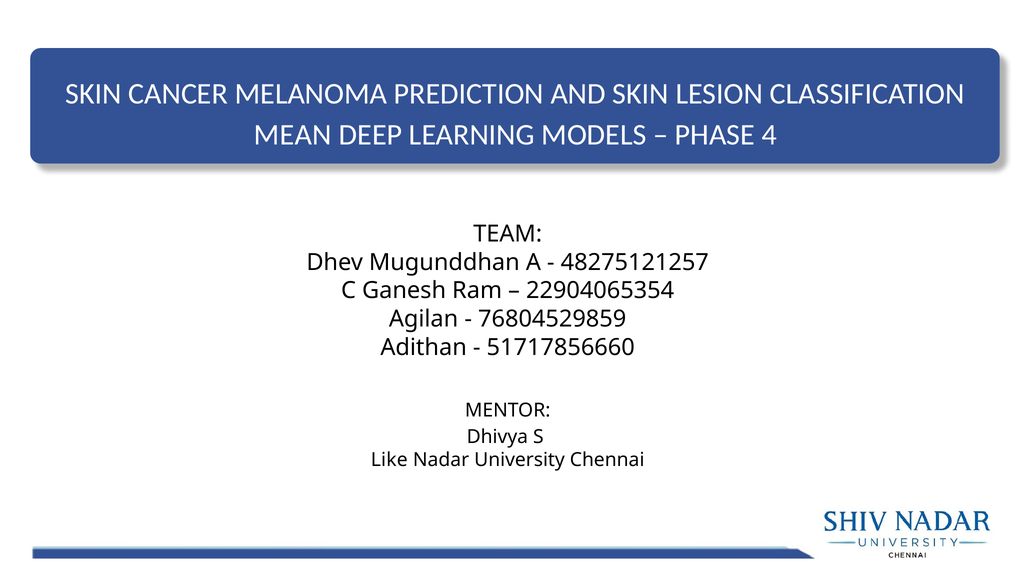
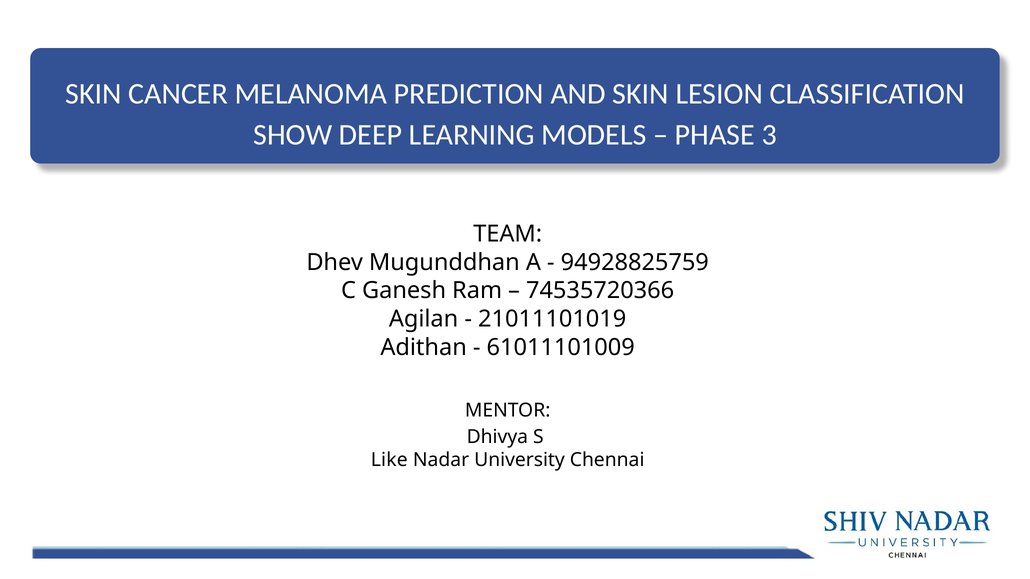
MEAN: MEAN -> SHOW
4: 4 -> 3
48275121257: 48275121257 -> 94928825759
22904065354: 22904065354 -> 74535720366
76804529859: 76804529859 -> 21011101019
51717856660: 51717856660 -> 61011101009
